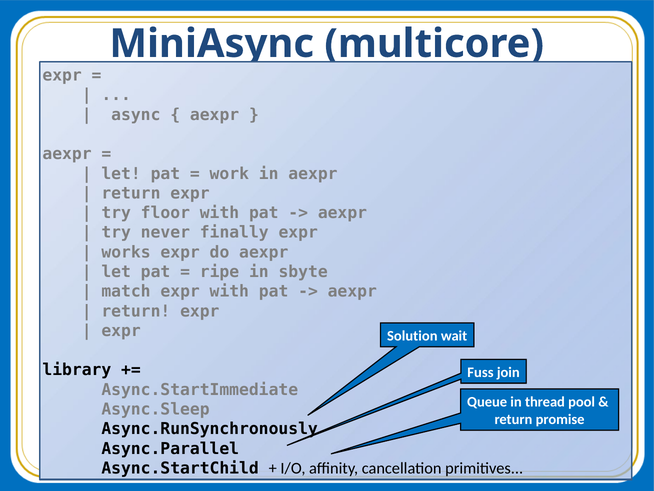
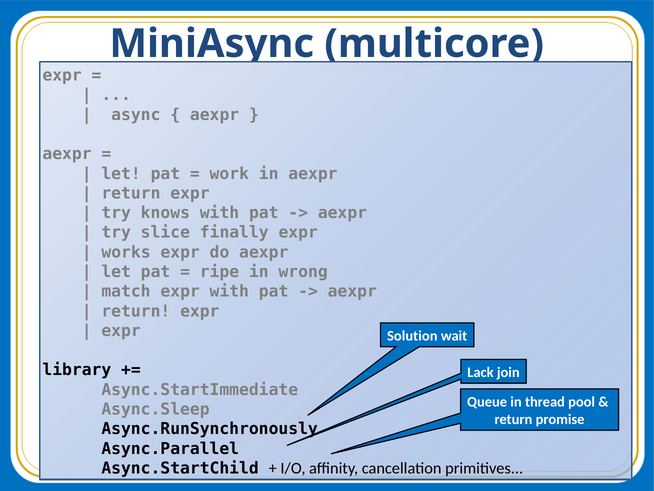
floor: floor -> knows
never: never -> slice
sbyte: sbyte -> wrong
Fuss: Fuss -> Lack
